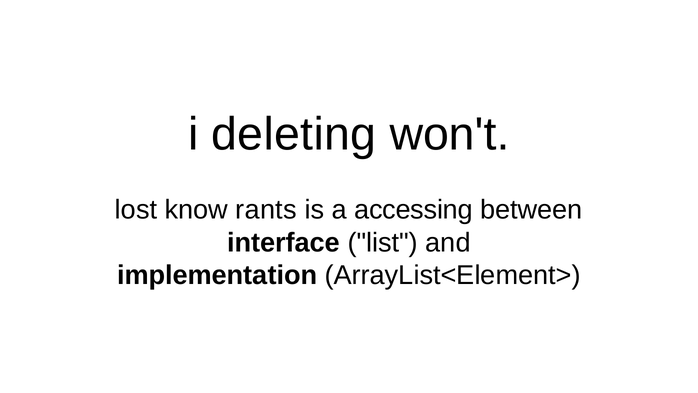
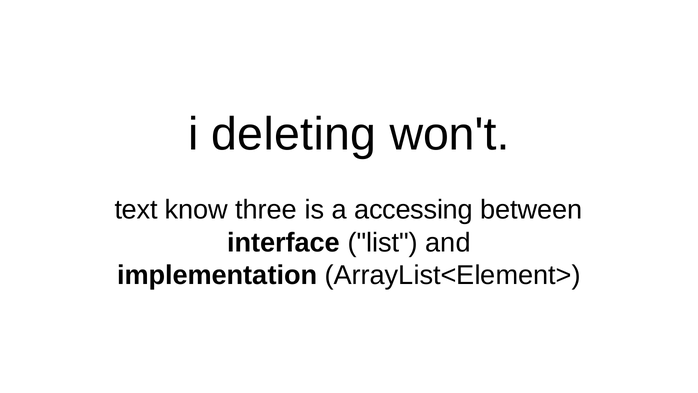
lost: lost -> text
rants: rants -> three
